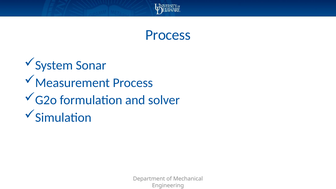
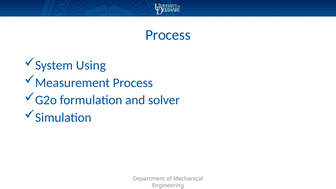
Sonar: Sonar -> Using
